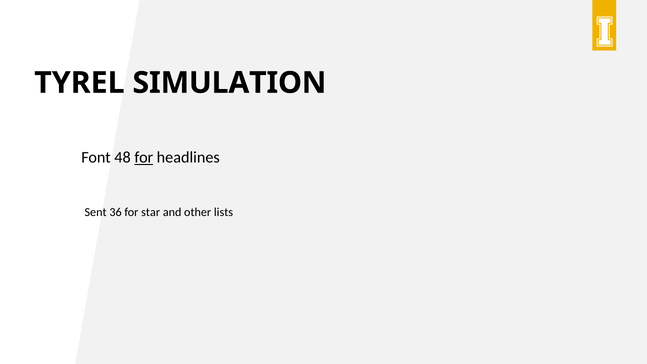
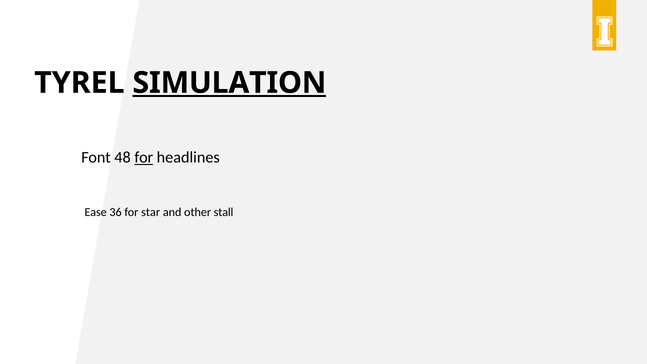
SIMULATION underline: none -> present
Sent: Sent -> Ease
lists: lists -> stall
